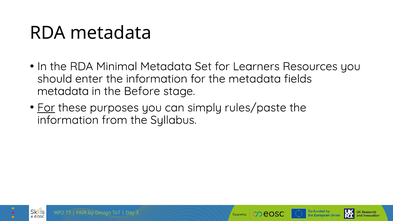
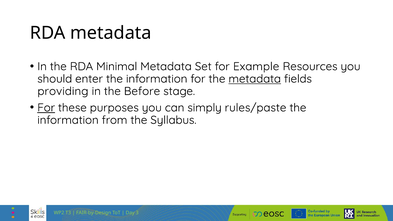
Learners: Learners -> Example
metadata at (255, 79) underline: none -> present
metadata at (63, 91): metadata -> providing
